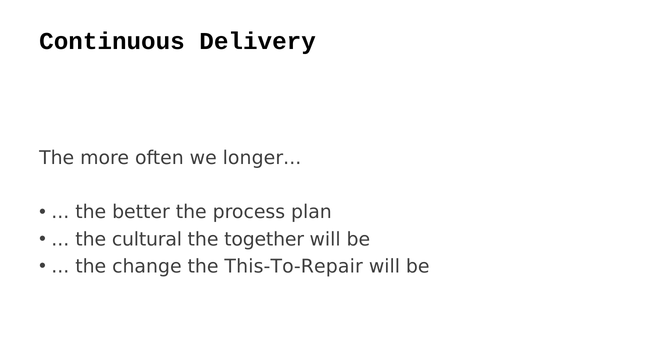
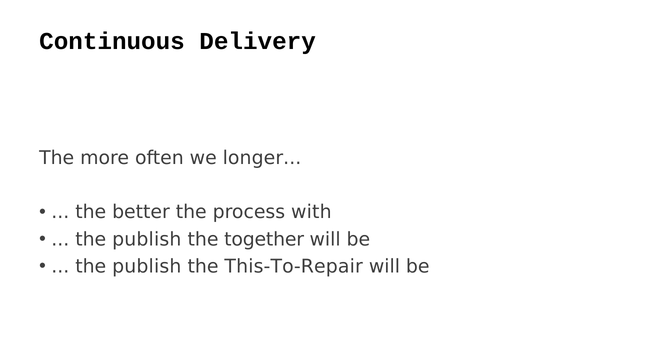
plan: plan -> with
cultural at (147, 239): cultural -> publish
change at (147, 266): change -> publish
